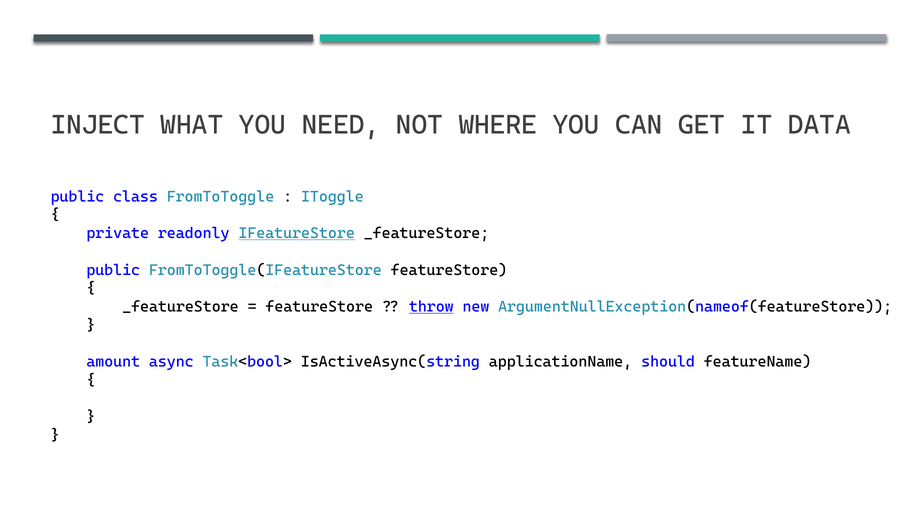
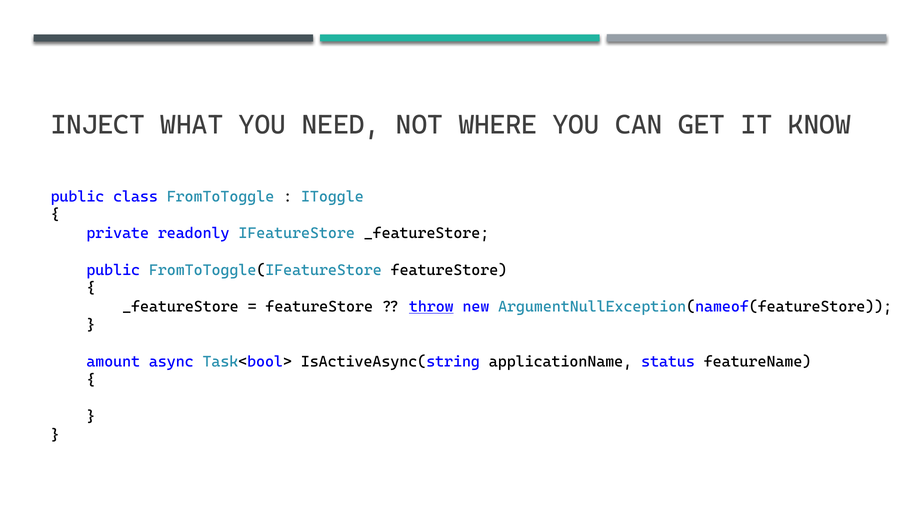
DATA: DATA -> KNOW
IFeatureStore underline: present -> none
should: should -> status
